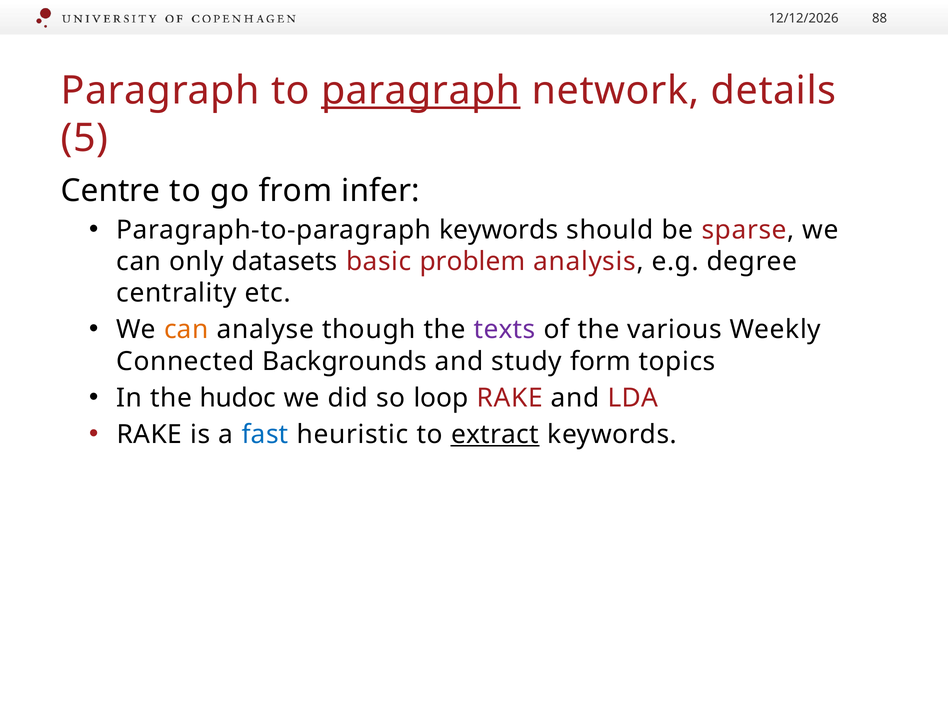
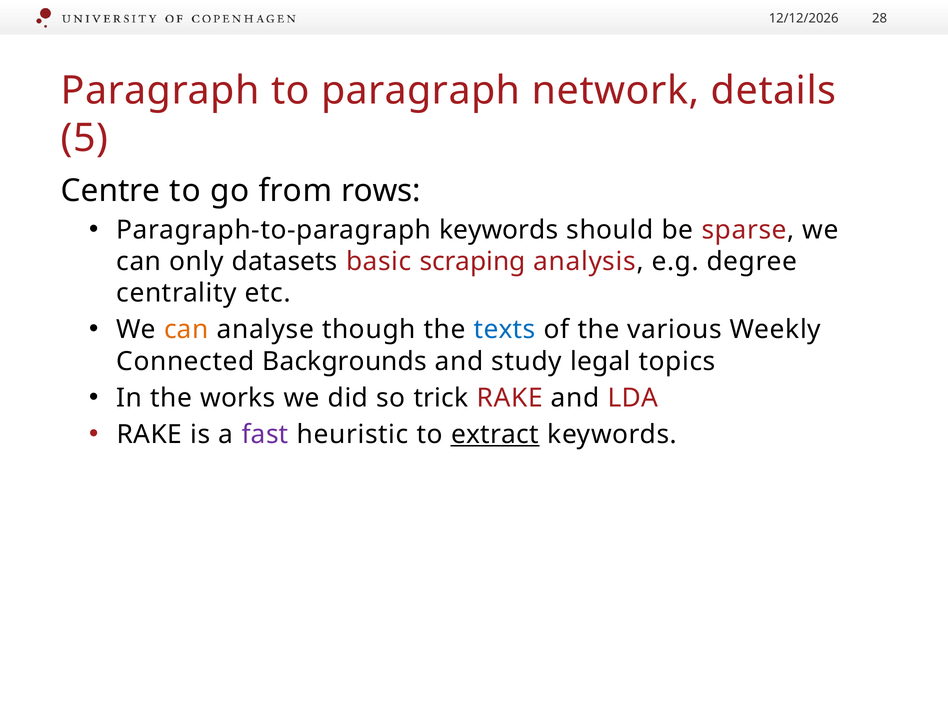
88: 88 -> 28
paragraph at (421, 91) underline: present -> none
infer: infer -> rows
problem: problem -> scraping
texts colour: purple -> blue
form: form -> legal
hudoc: hudoc -> works
loop: loop -> trick
fast colour: blue -> purple
